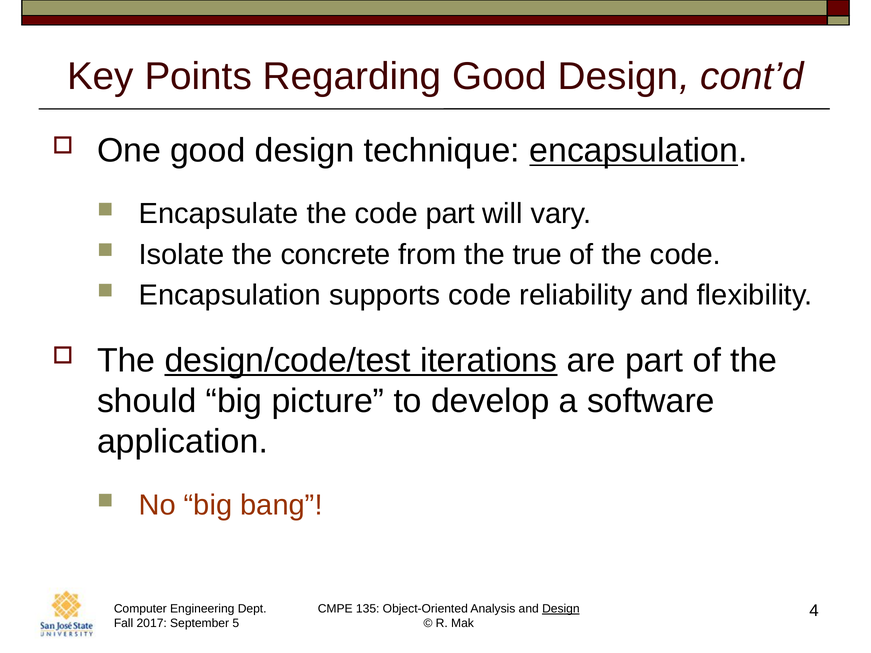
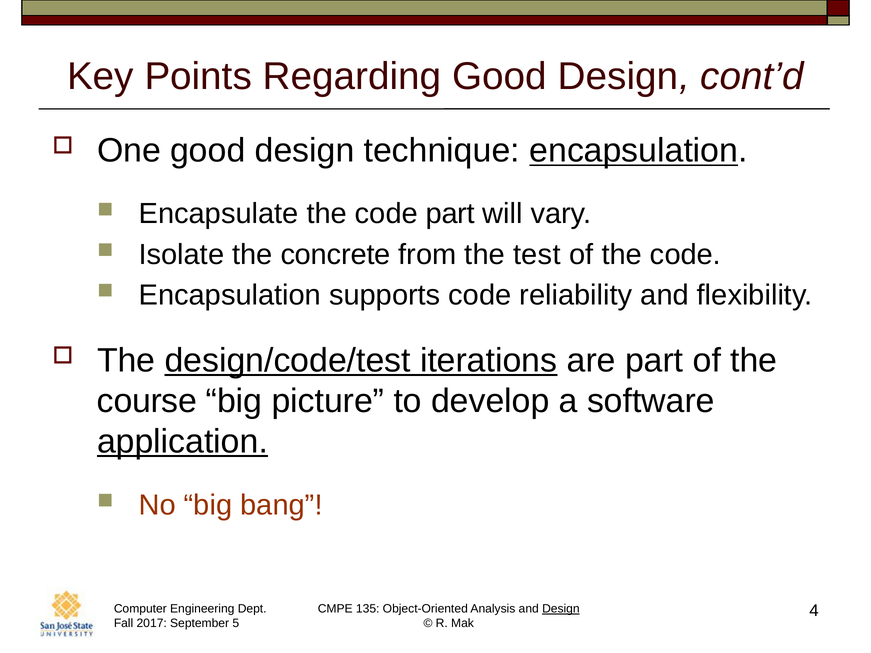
true: true -> test
should: should -> course
application underline: none -> present
